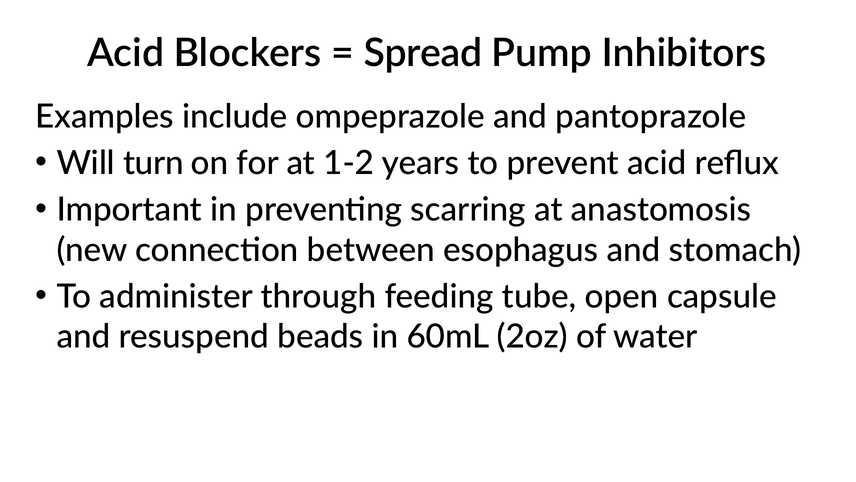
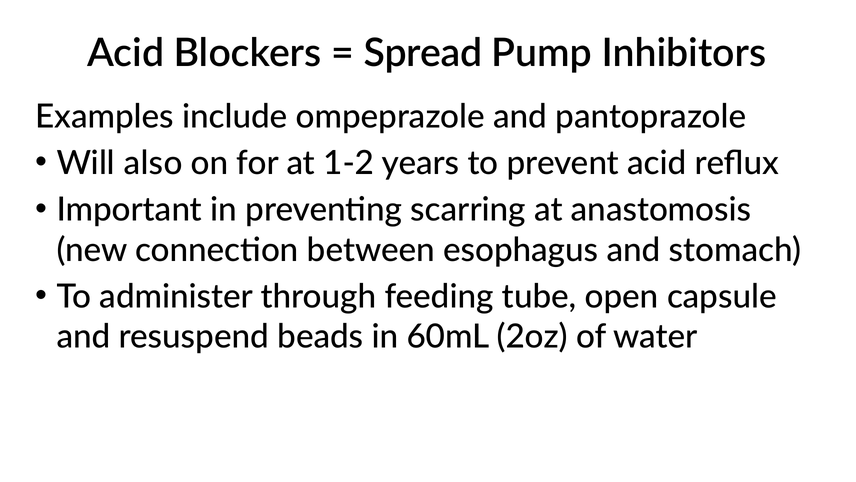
turn: turn -> also
